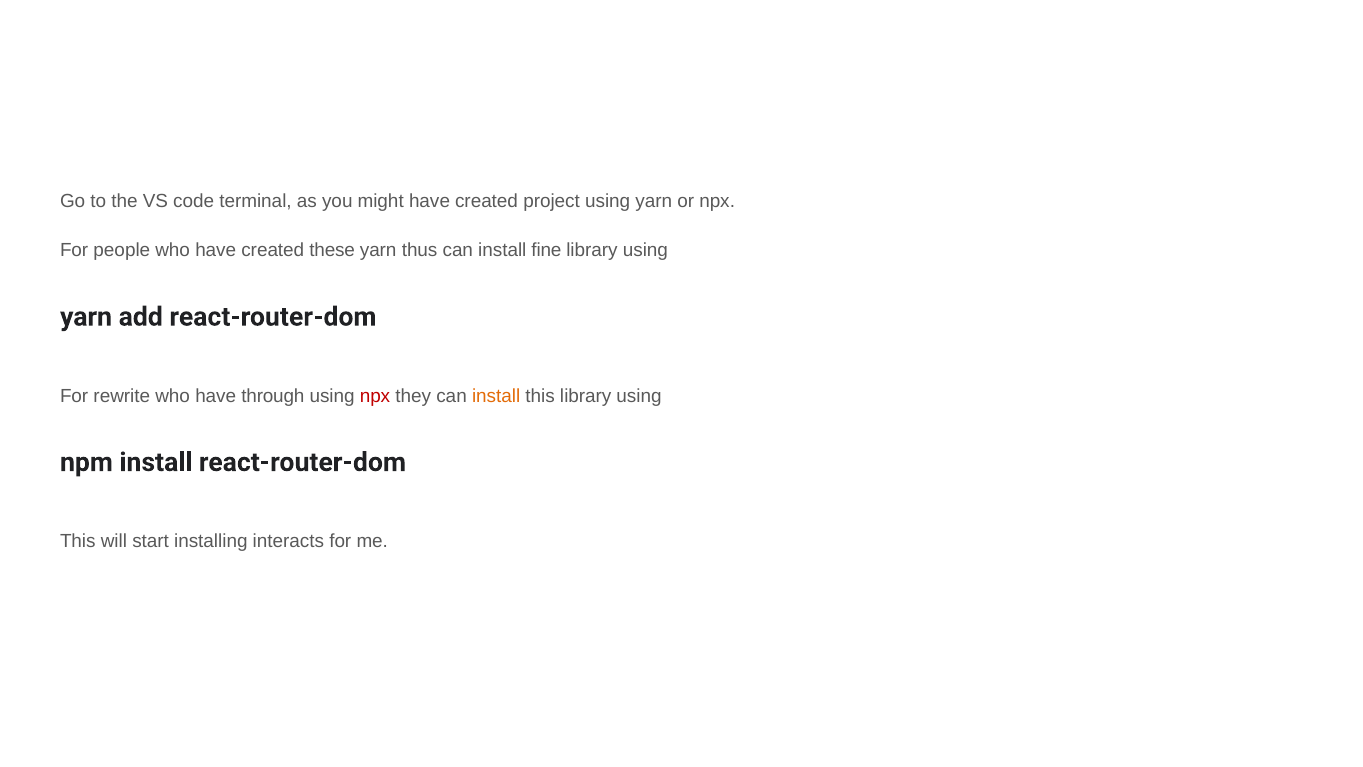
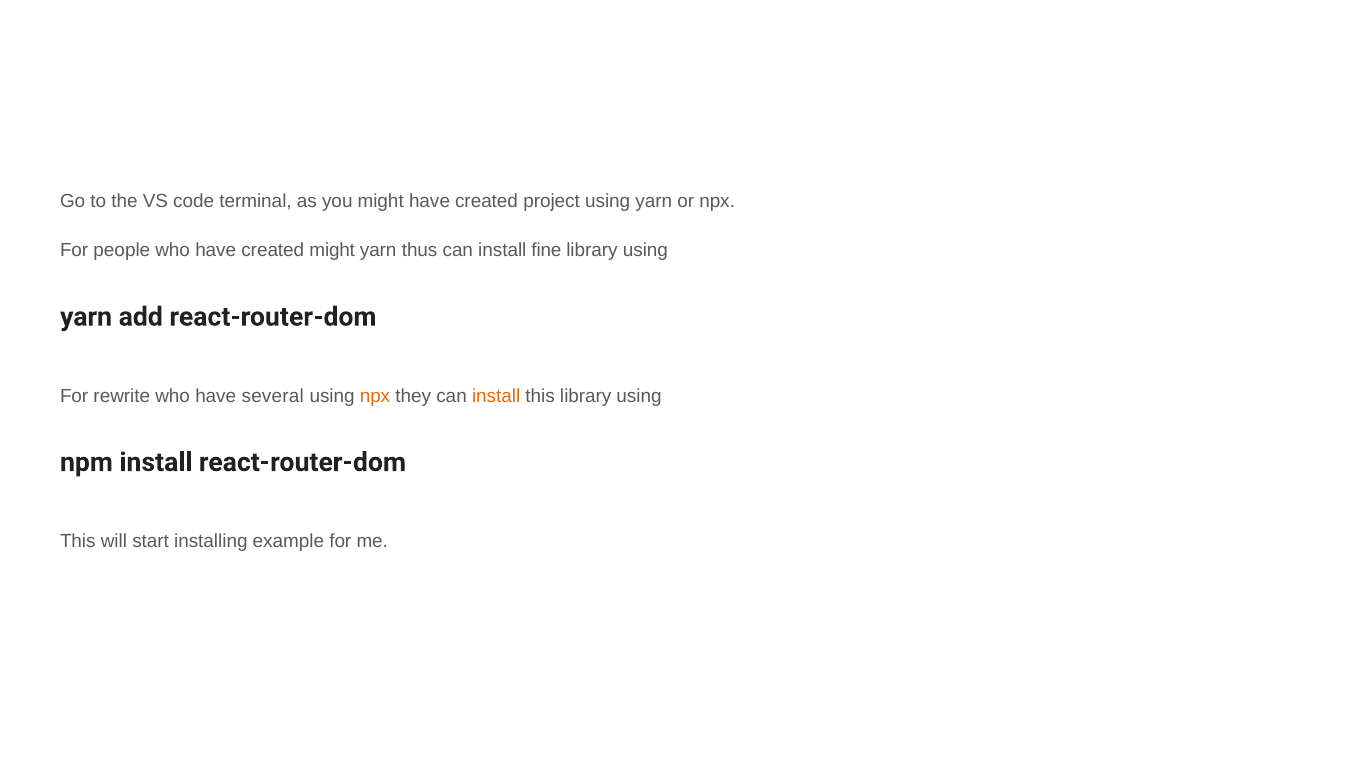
created these: these -> might
through: through -> several
npx at (375, 396) colour: red -> orange
interacts: interacts -> example
